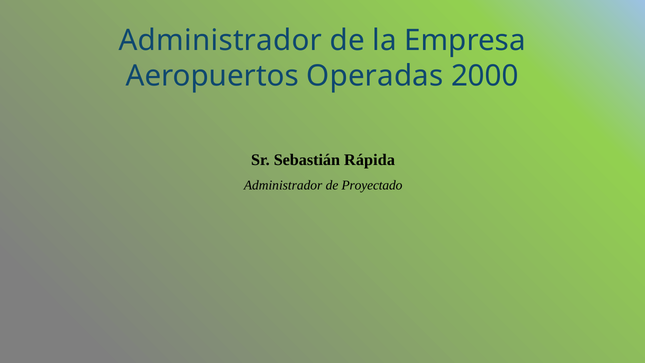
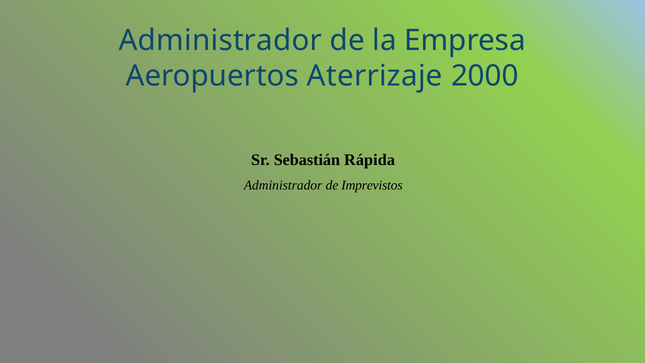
Operadas: Operadas -> Aterrizaje
Proyectado: Proyectado -> Imprevistos
